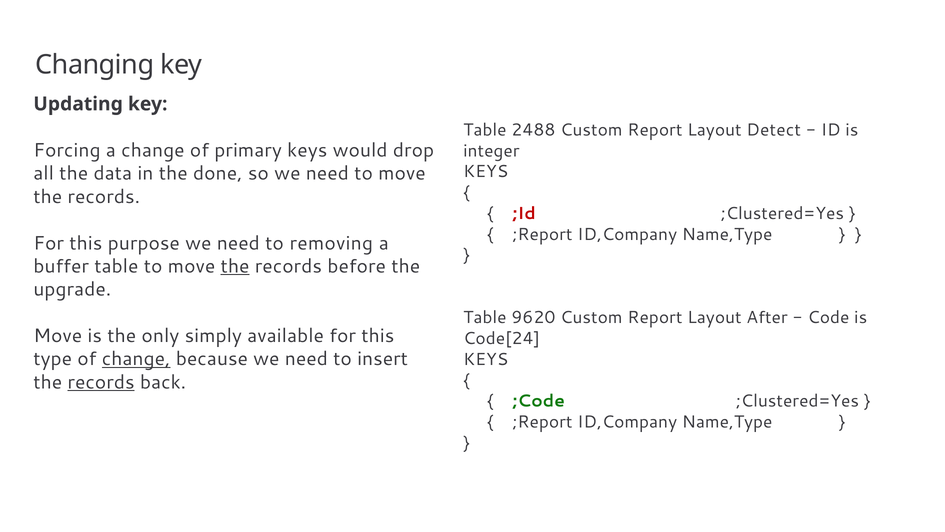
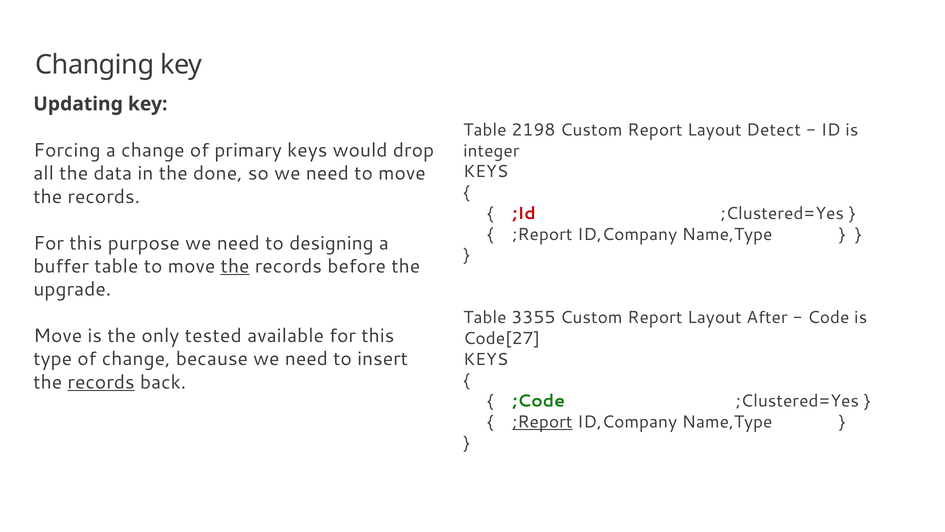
2488: 2488 -> 2198
removing: removing -> designing
9620: 9620 -> 3355
simply: simply -> tested
Code[24: Code[24 -> Code[27
change at (136, 359) underline: present -> none
;Report at (543, 422) underline: none -> present
